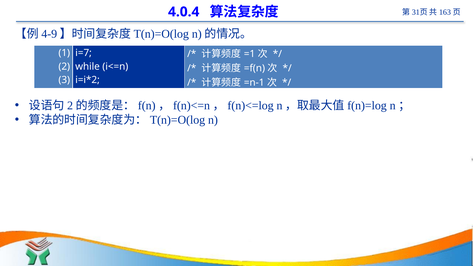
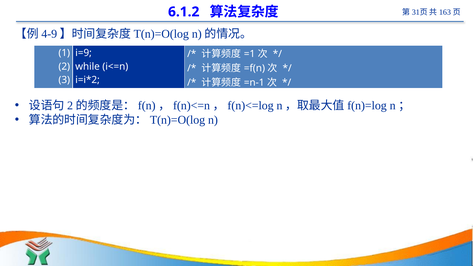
4.0.4: 4.0.4 -> 6.1.2
i=7: i=7 -> i=9
